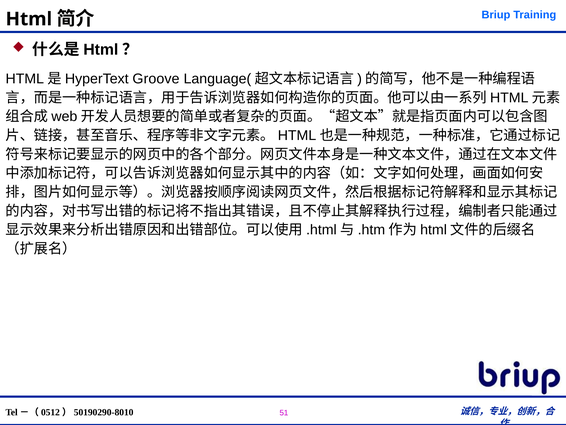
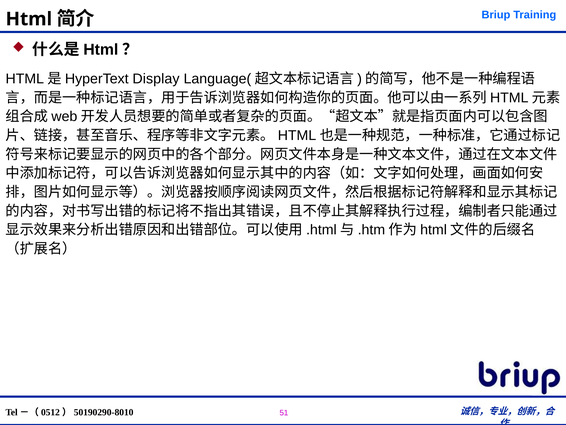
Groove: Groove -> Display
